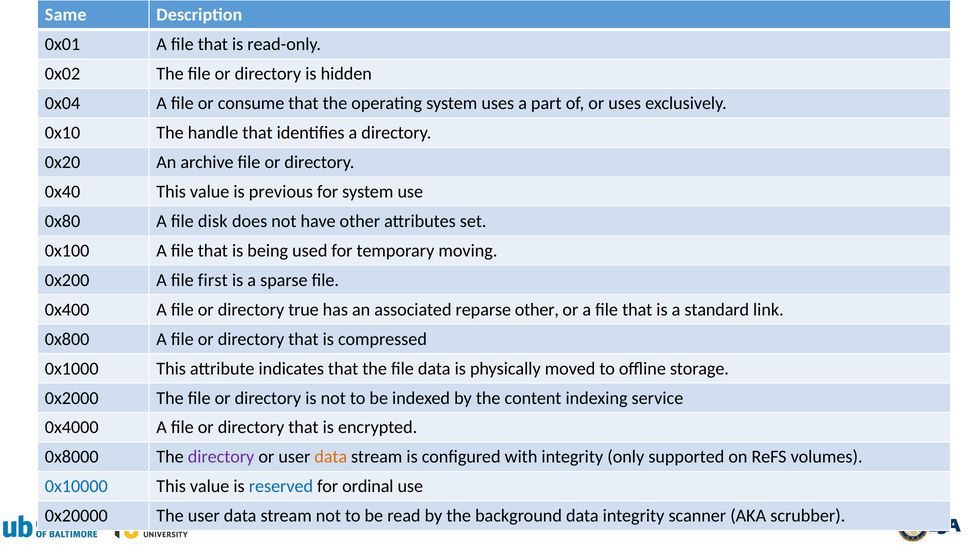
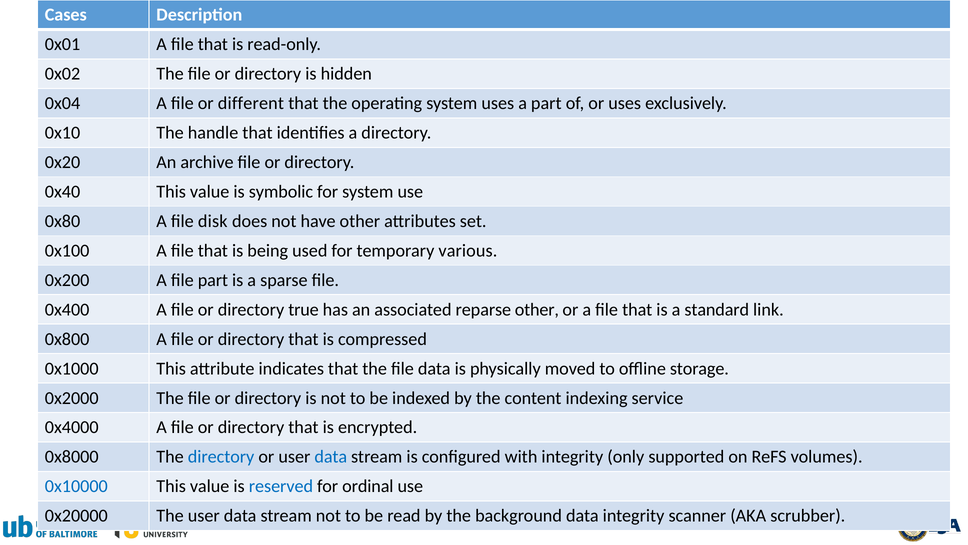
Same: Same -> Cases
consume: consume -> different
previous: previous -> symbolic
moving: moving -> various
file first: first -> part
directory at (221, 457) colour: purple -> blue
data at (331, 457) colour: orange -> blue
